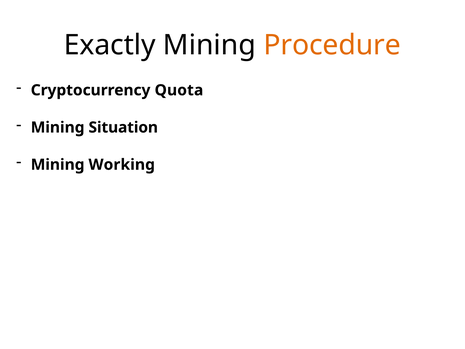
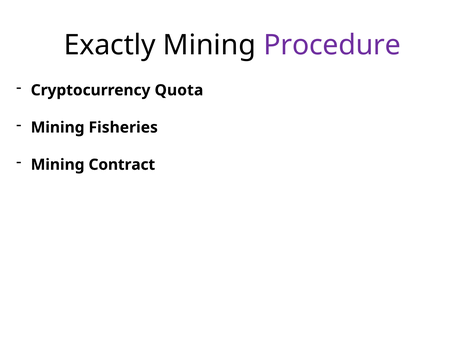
Procedure colour: orange -> purple
Situation: Situation -> Fisheries
Working: Working -> Contract
